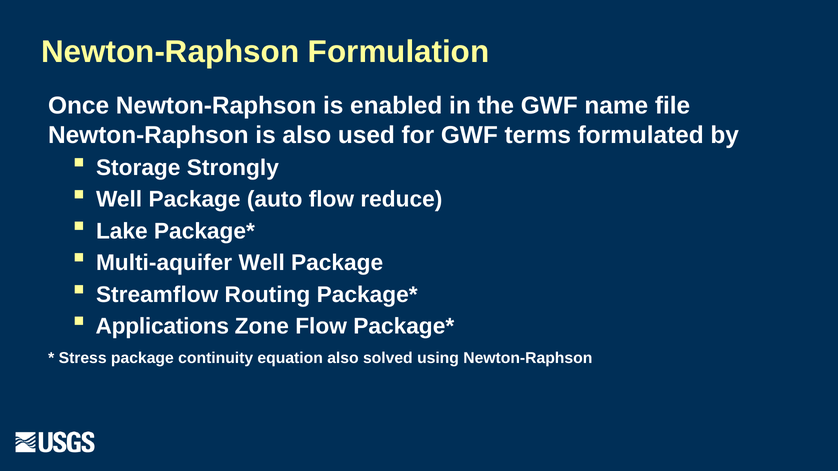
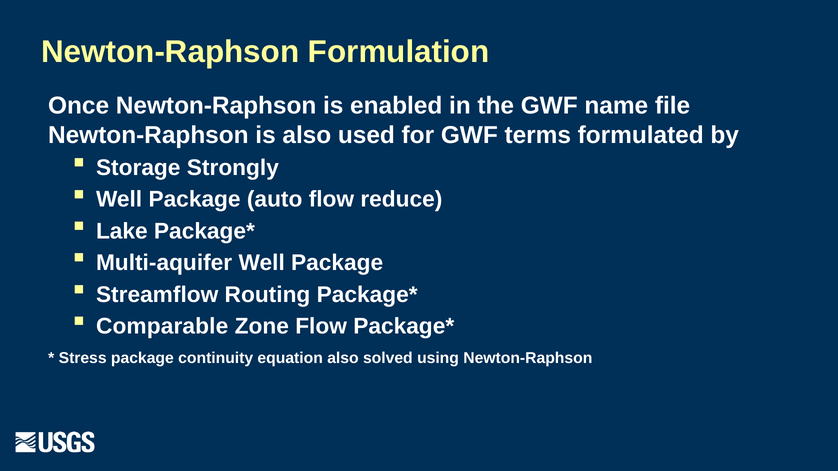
Applications: Applications -> Comparable
